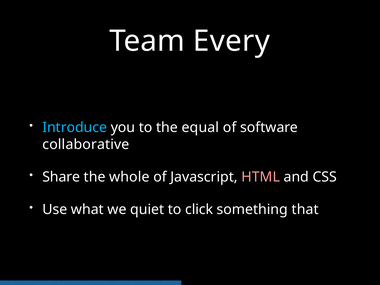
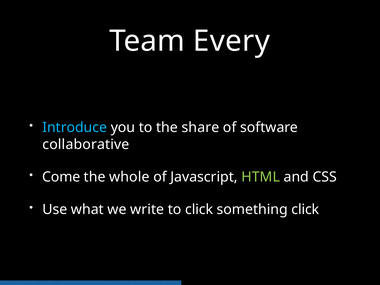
equal: equal -> share
Share: Share -> Come
HTML colour: pink -> light green
quiet: quiet -> write
something that: that -> click
